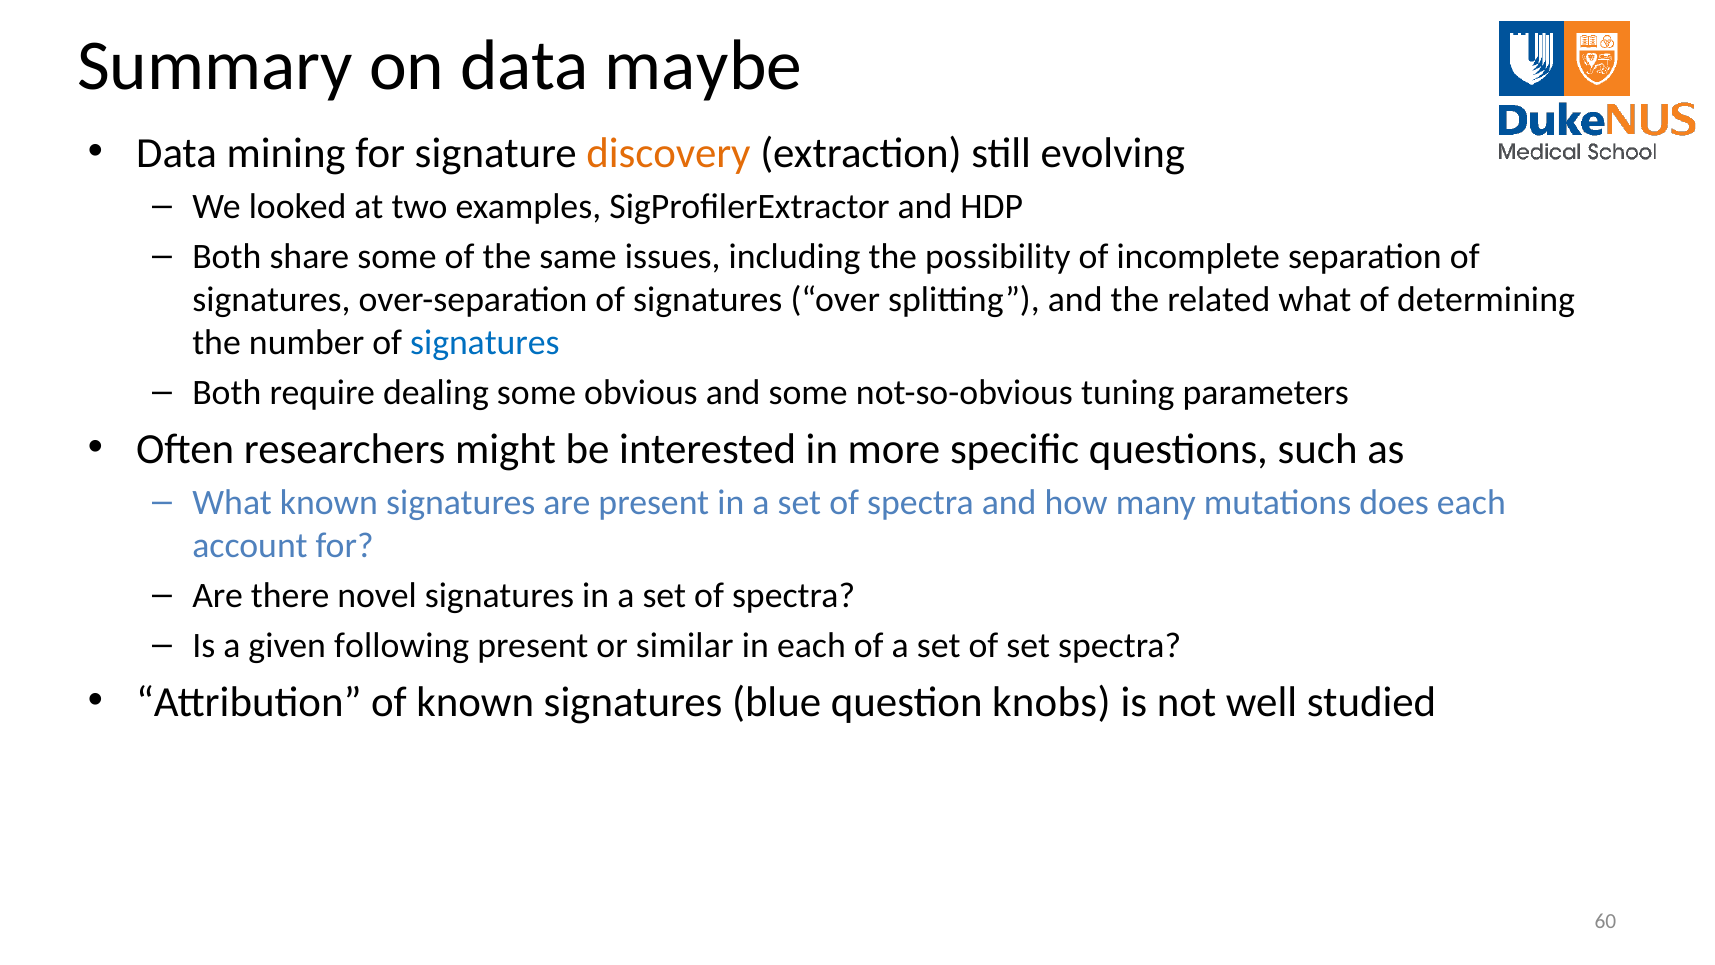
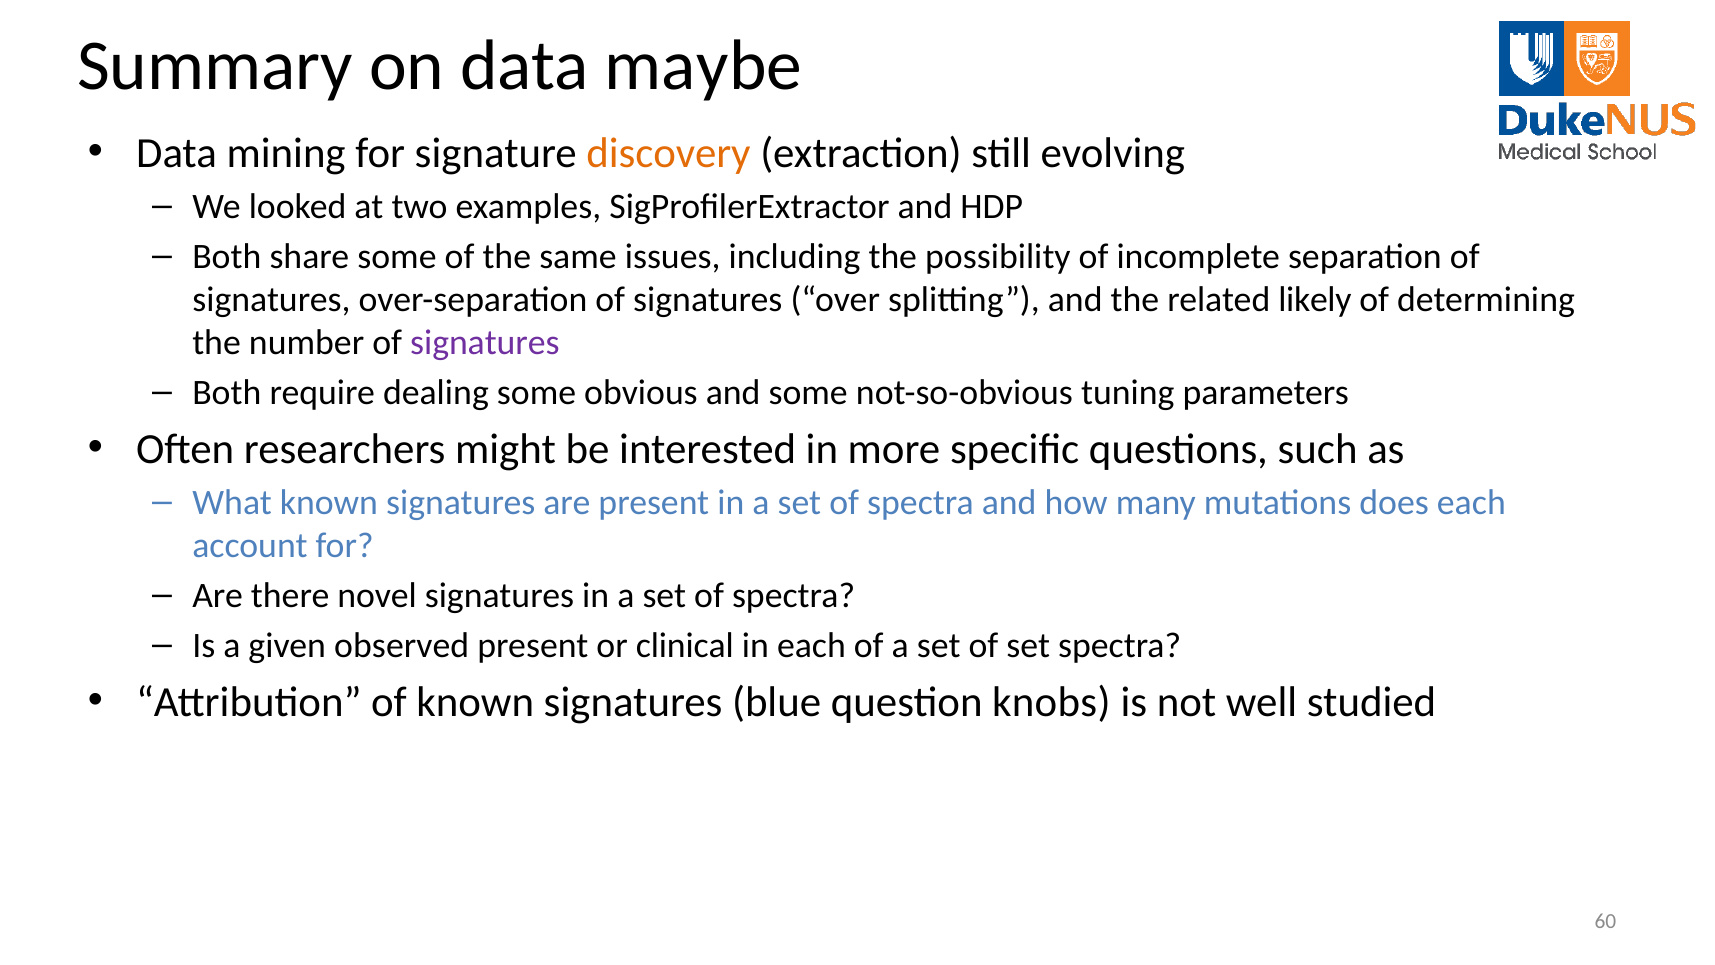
related what: what -> likely
signatures at (485, 343) colour: blue -> purple
following: following -> observed
similar: similar -> clinical
